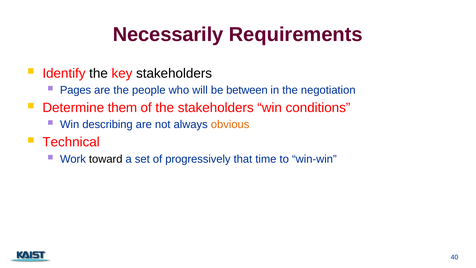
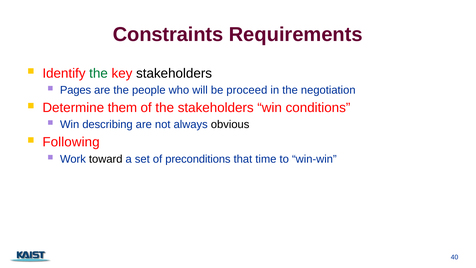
Necessarily: Necessarily -> Constraints
the at (99, 73) colour: black -> green
between: between -> proceed
obvious colour: orange -> black
Technical: Technical -> Following
progressively: progressively -> preconditions
